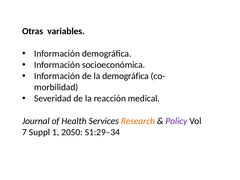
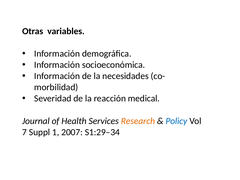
la demográfica: demográfica -> necesidades
Policy colour: purple -> blue
2050: 2050 -> 2007
